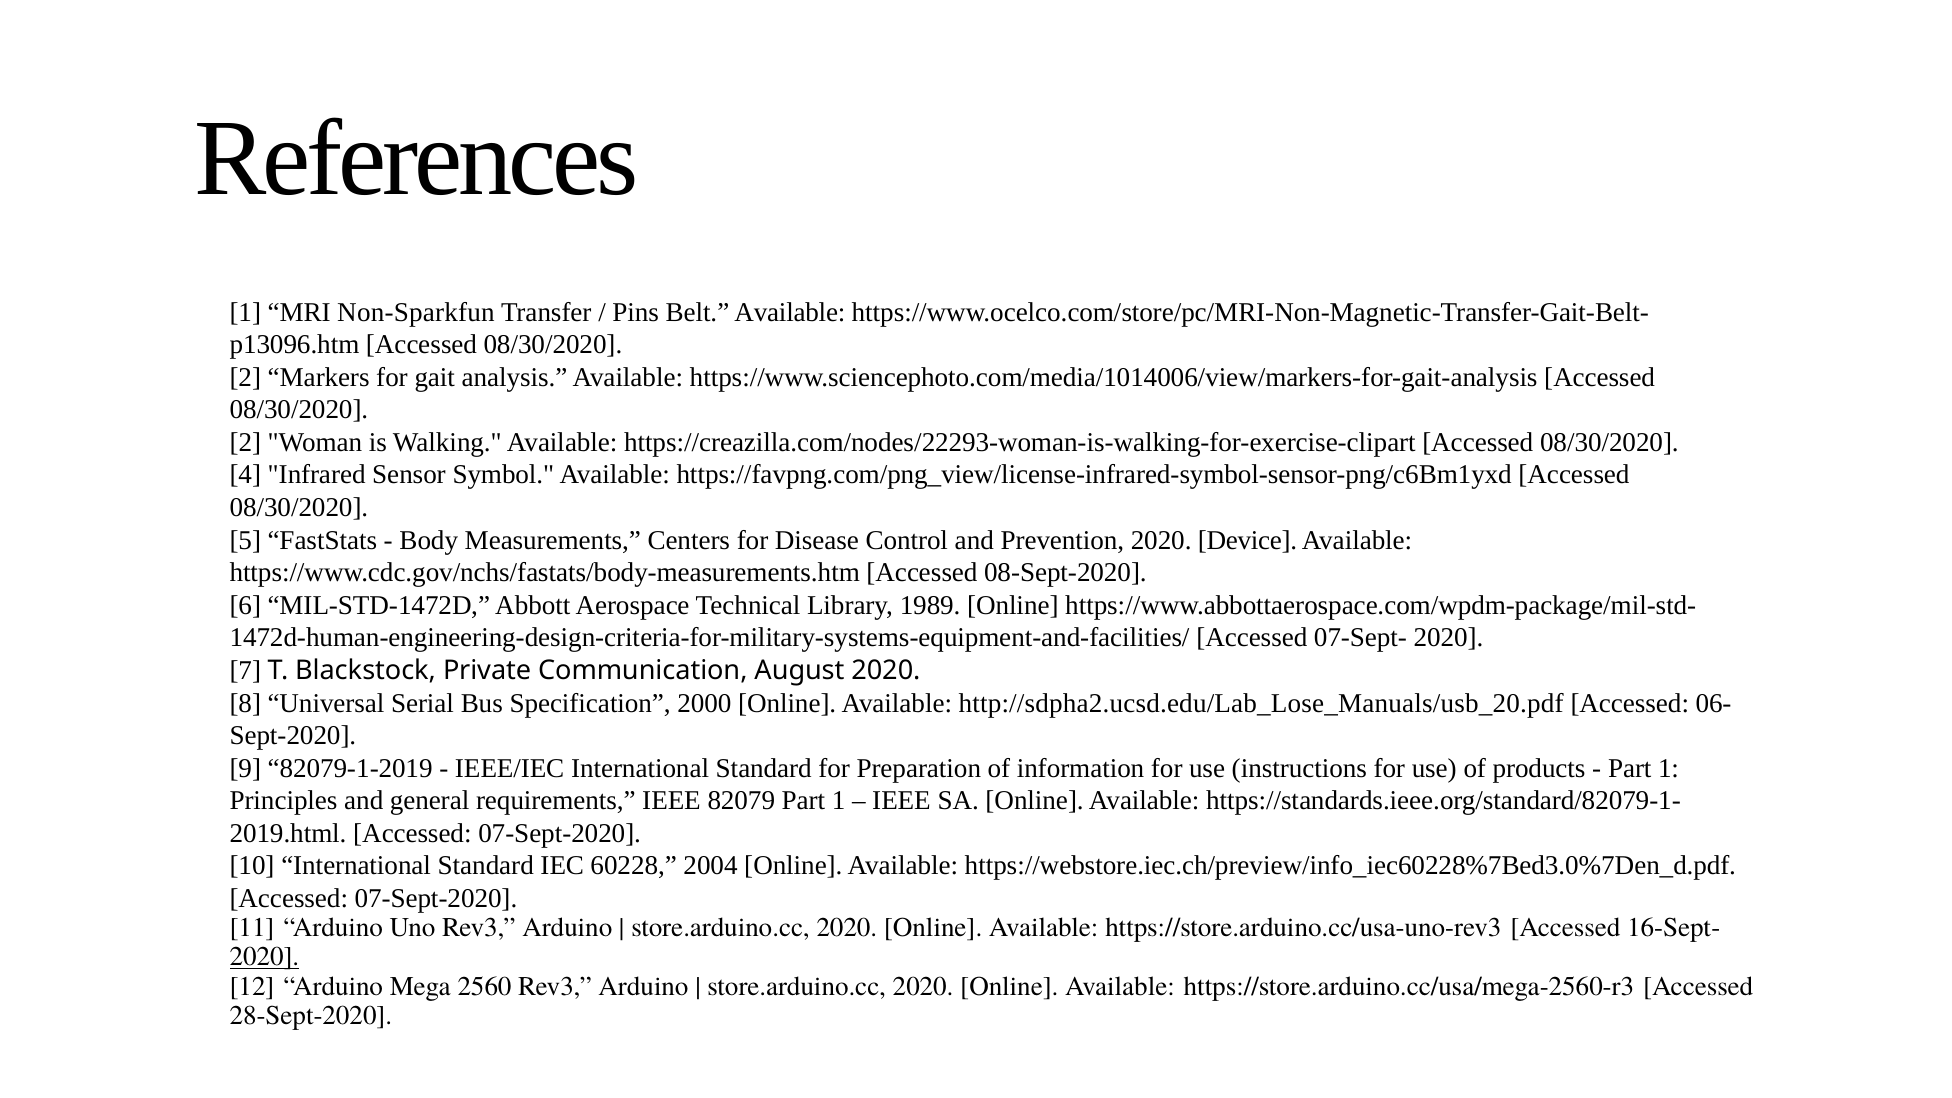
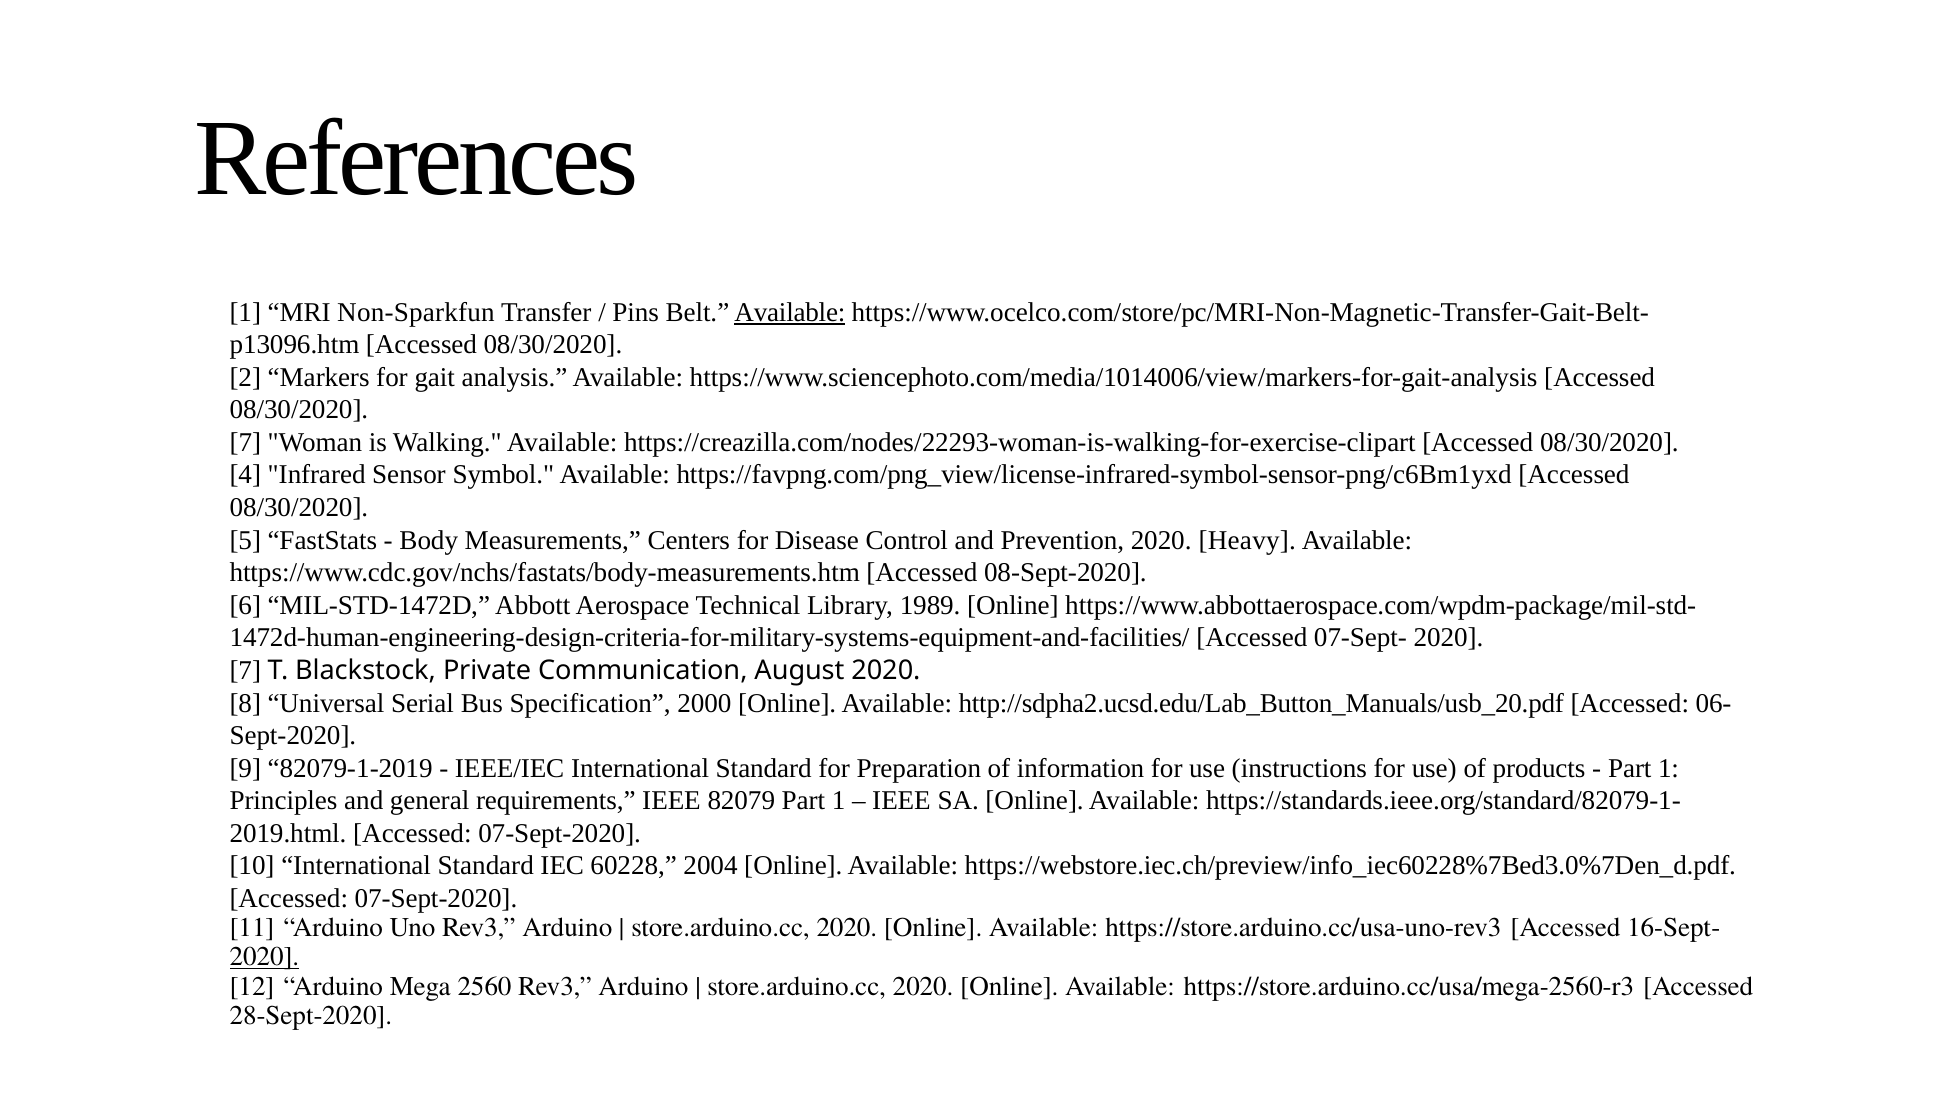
Available at (790, 312) underline: none -> present
2 at (245, 442): 2 -> 7
Device: Device -> Heavy
http://sdpha2.ucsd.edu/Lab_Lose_Manuals/usb_20.pdf: http://sdpha2.ucsd.edu/Lab_Lose_Manuals/usb_20.pdf -> http://sdpha2.ucsd.edu/Lab_Button_Manuals/usb_20.pdf
